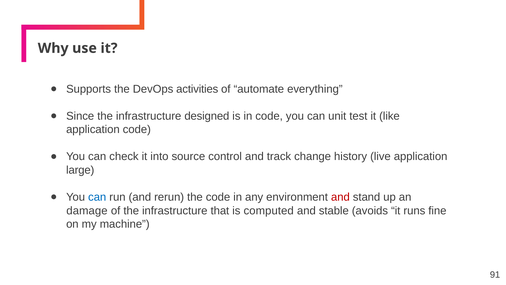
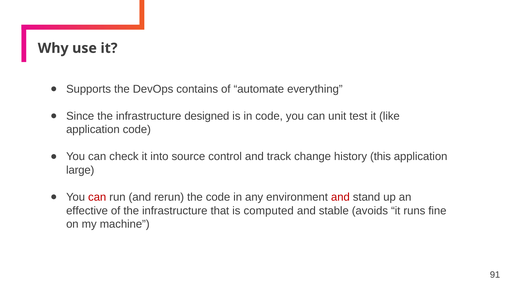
activities: activities -> contains
live: live -> this
can at (97, 197) colour: blue -> red
damage: damage -> effective
